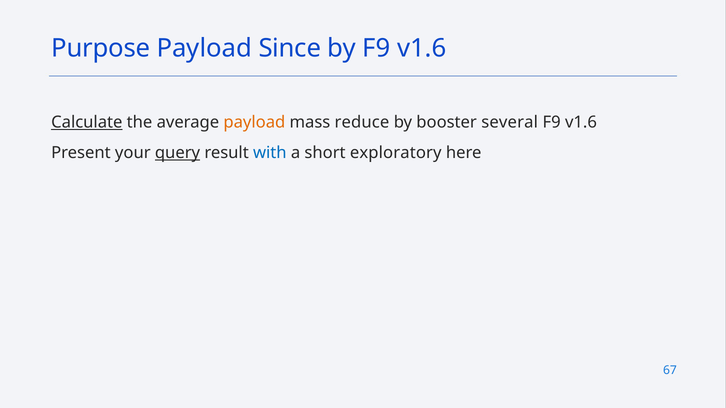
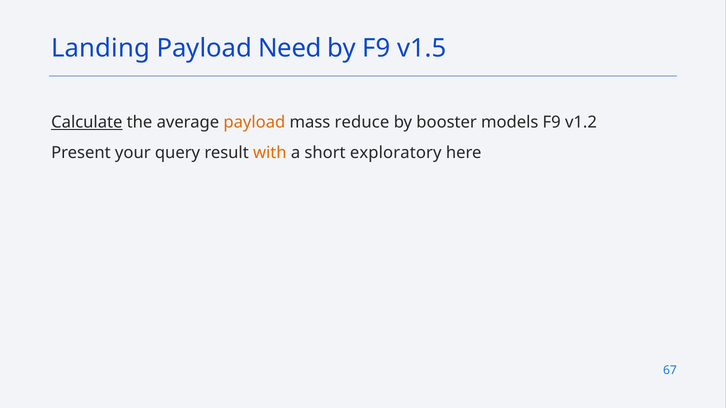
Purpose: Purpose -> Landing
Since: Since -> Need
by F9 v1.6: v1.6 -> v1.5
several: several -> models
v1.6 at (581, 123): v1.6 -> v1.2
query underline: present -> none
with colour: blue -> orange
